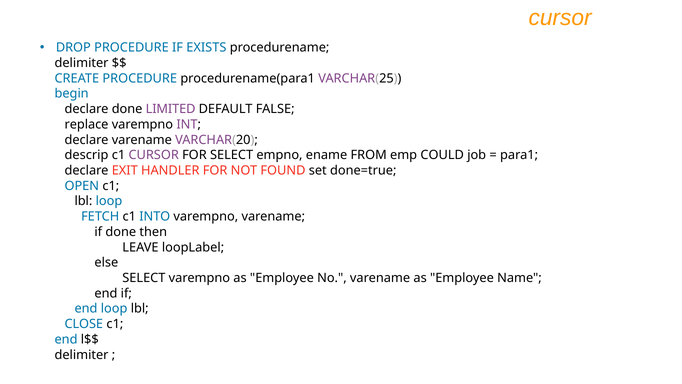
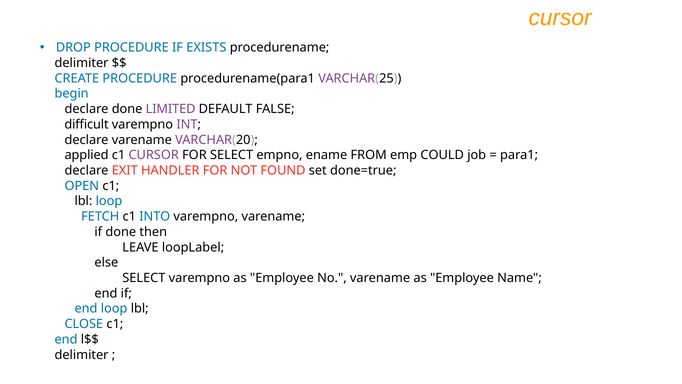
replace: replace -> difficult
descrip: descrip -> applied
